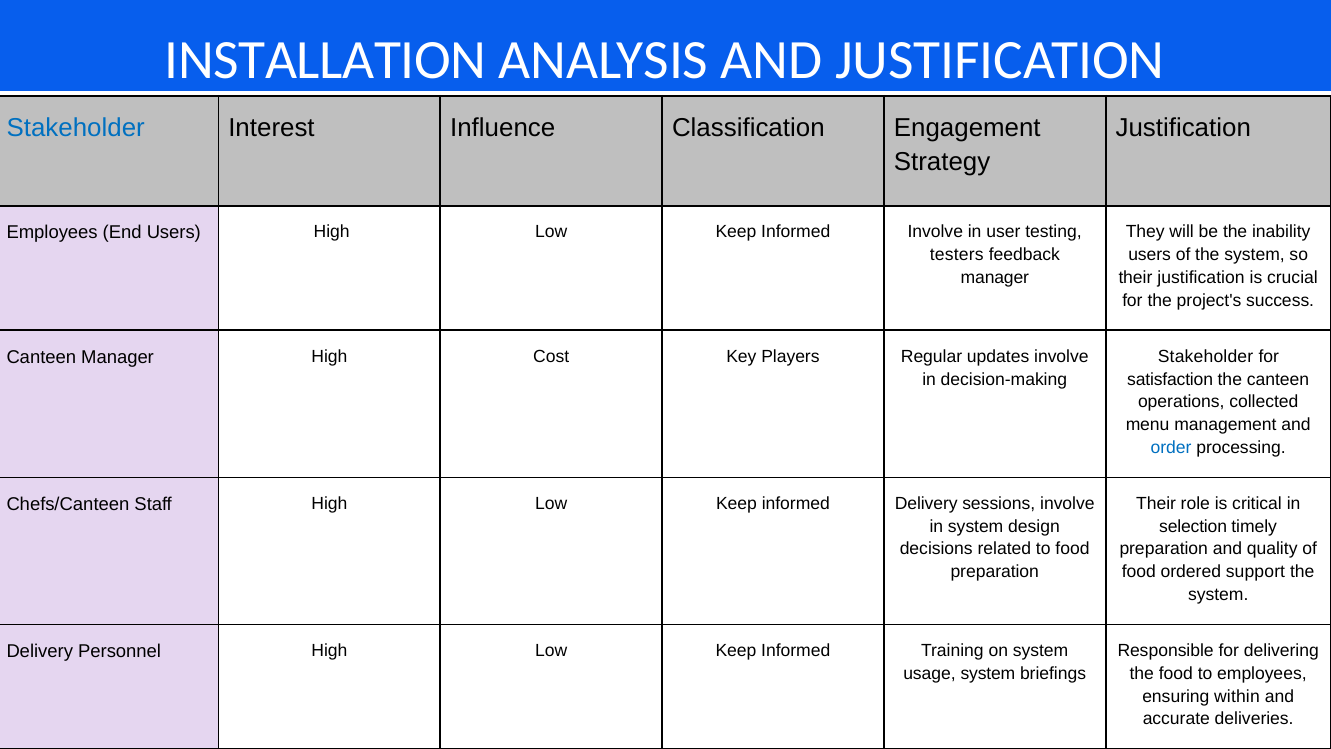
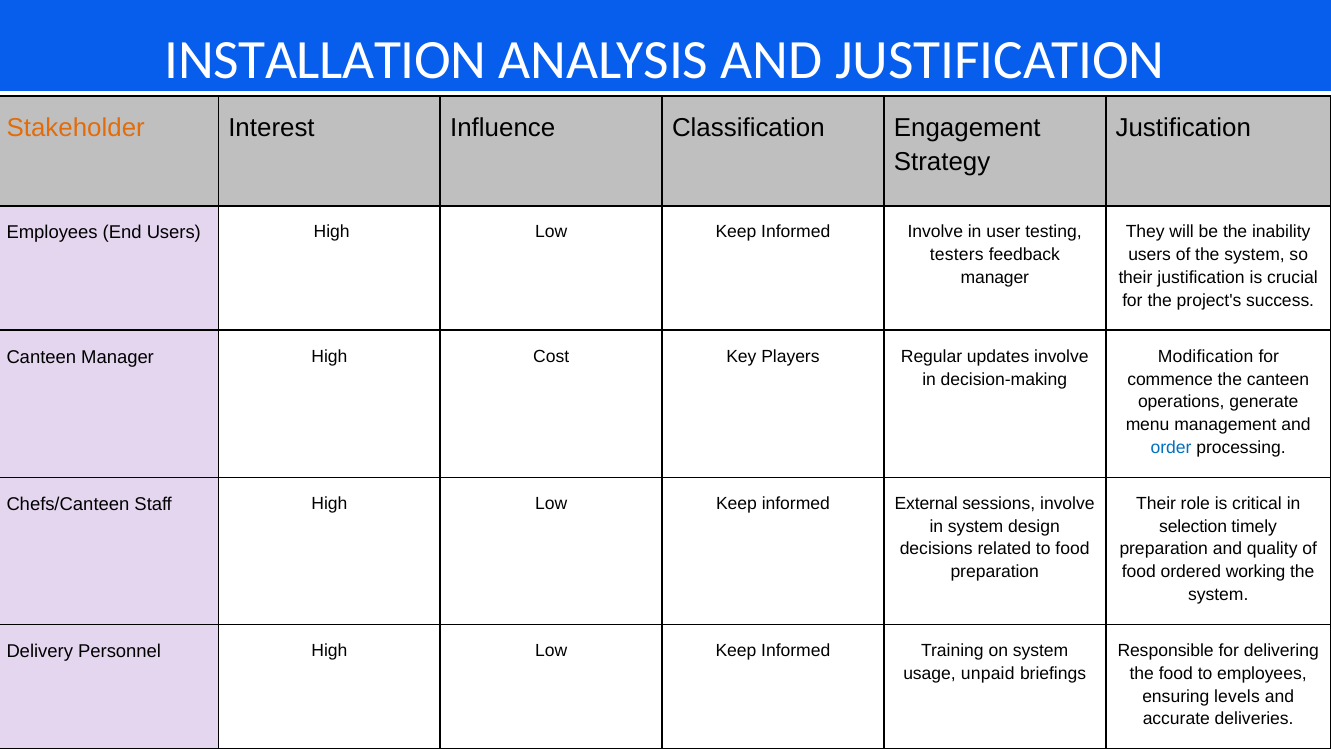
Stakeholder at (76, 128) colour: blue -> orange
Stakeholder at (1206, 356): Stakeholder -> Modification
satisfaction: satisfaction -> commence
collected: collected -> generate
informed Delivery: Delivery -> External
support: support -> working
usage system: system -> unpaid
within: within -> levels
